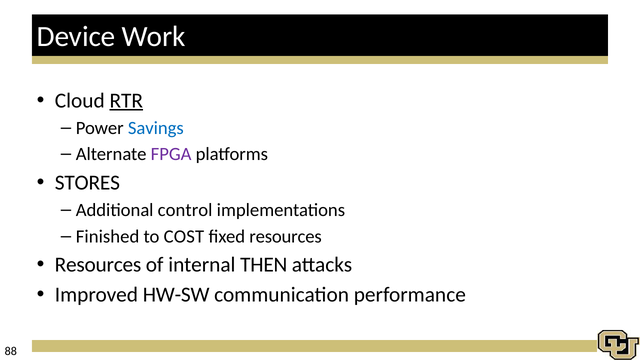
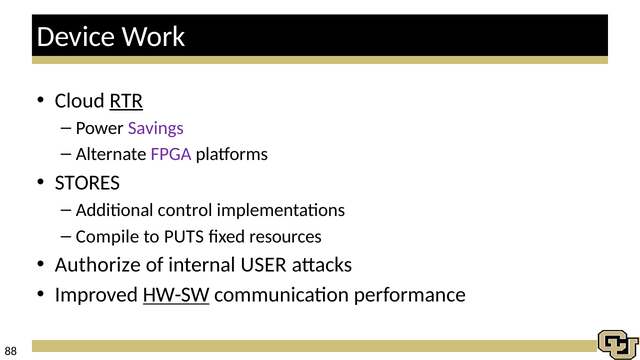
Savings colour: blue -> purple
Finished: Finished -> Compile
COST: COST -> PUTS
Resources at (98, 265): Resources -> Authorize
THEN: THEN -> USER
HW-SW underline: none -> present
